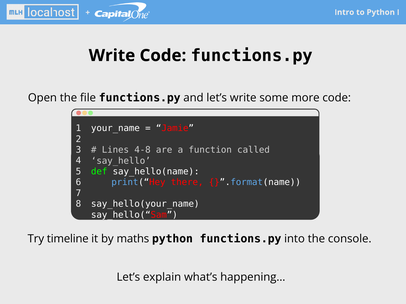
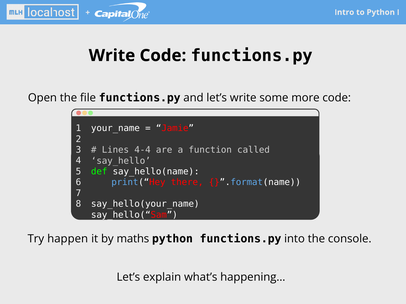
4-8: 4-8 -> 4-4
timeline: timeline -> happen
